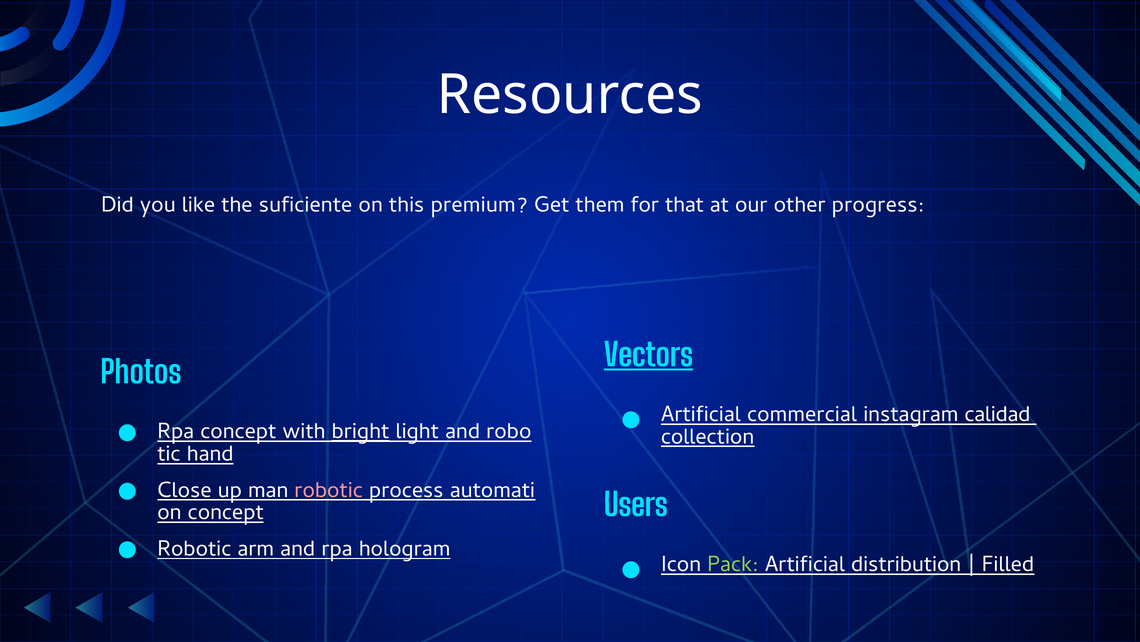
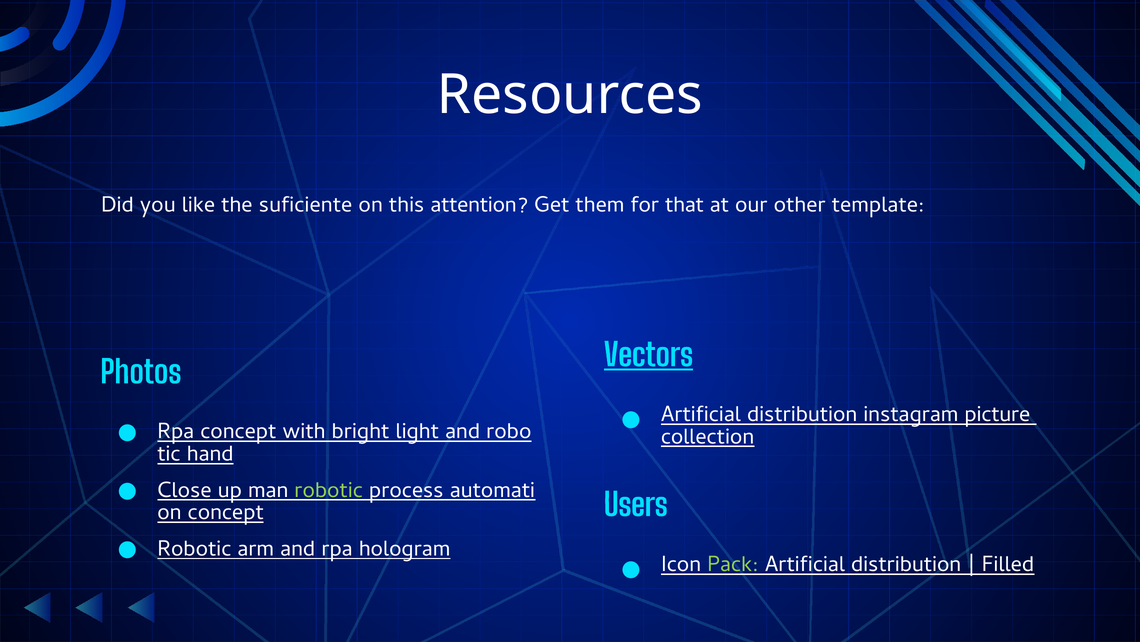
premium: premium -> attention
progress: progress -> template
commercial at (802, 414): commercial -> distribution
calidad: calidad -> picture
bright underline: present -> none
robotic at (329, 489) colour: pink -> light green
